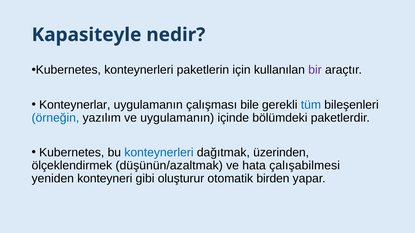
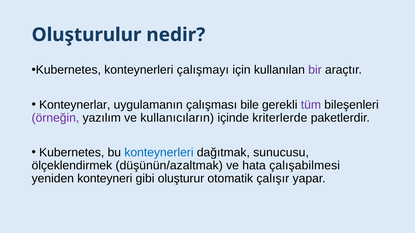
Kapasiteyle: Kapasiteyle -> Oluşturulur
paketlerin: paketlerin -> çalışmayı
tüm colour: blue -> purple
örneğin colour: blue -> purple
ve uygulamanın: uygulamanın -> kullanıcıların
bölümdeki: bölümdeki -> kriterlerde
üzerinden: üzerinden -> sunucusu
birden: birden -> çalışır
